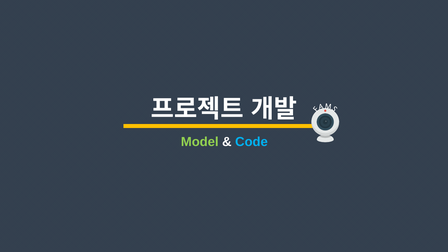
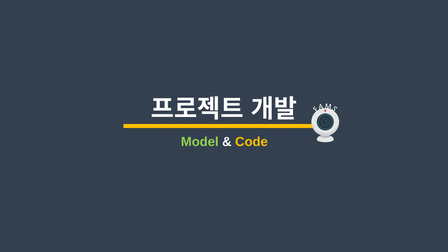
Code colour: light blue -> yellow
